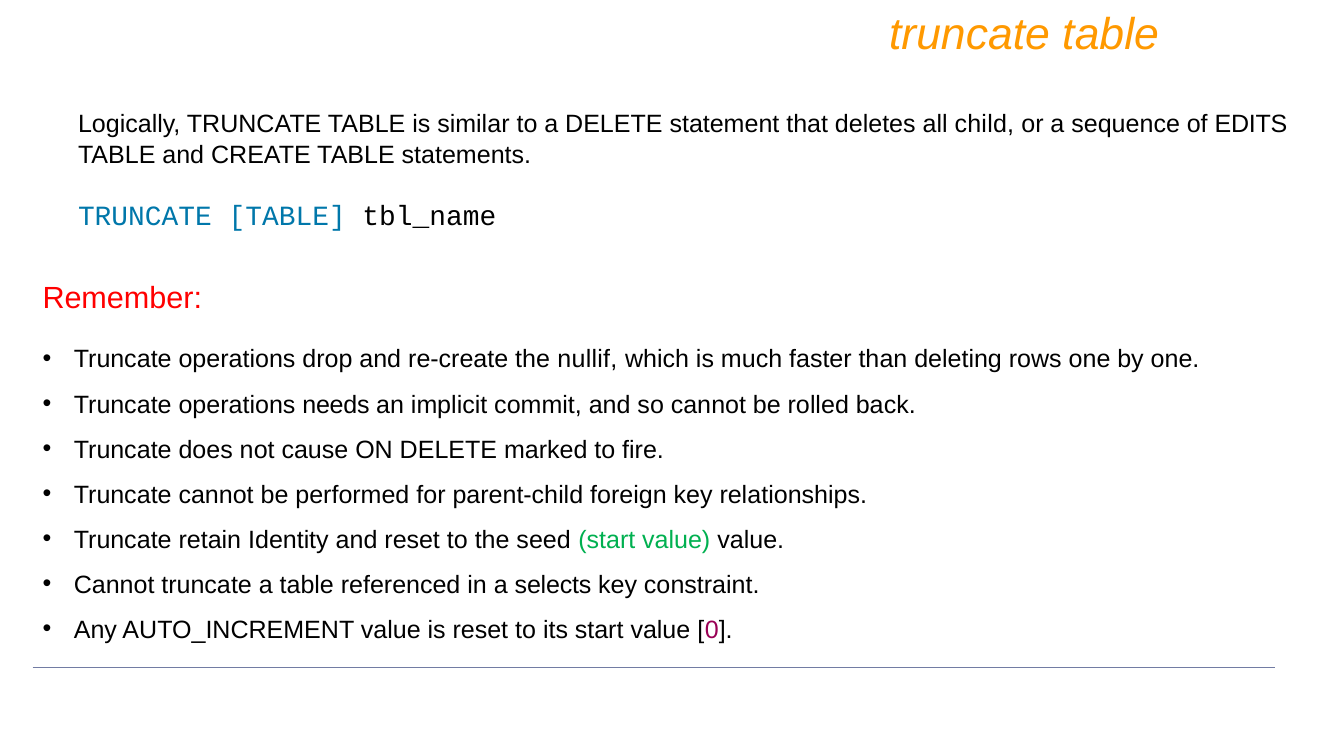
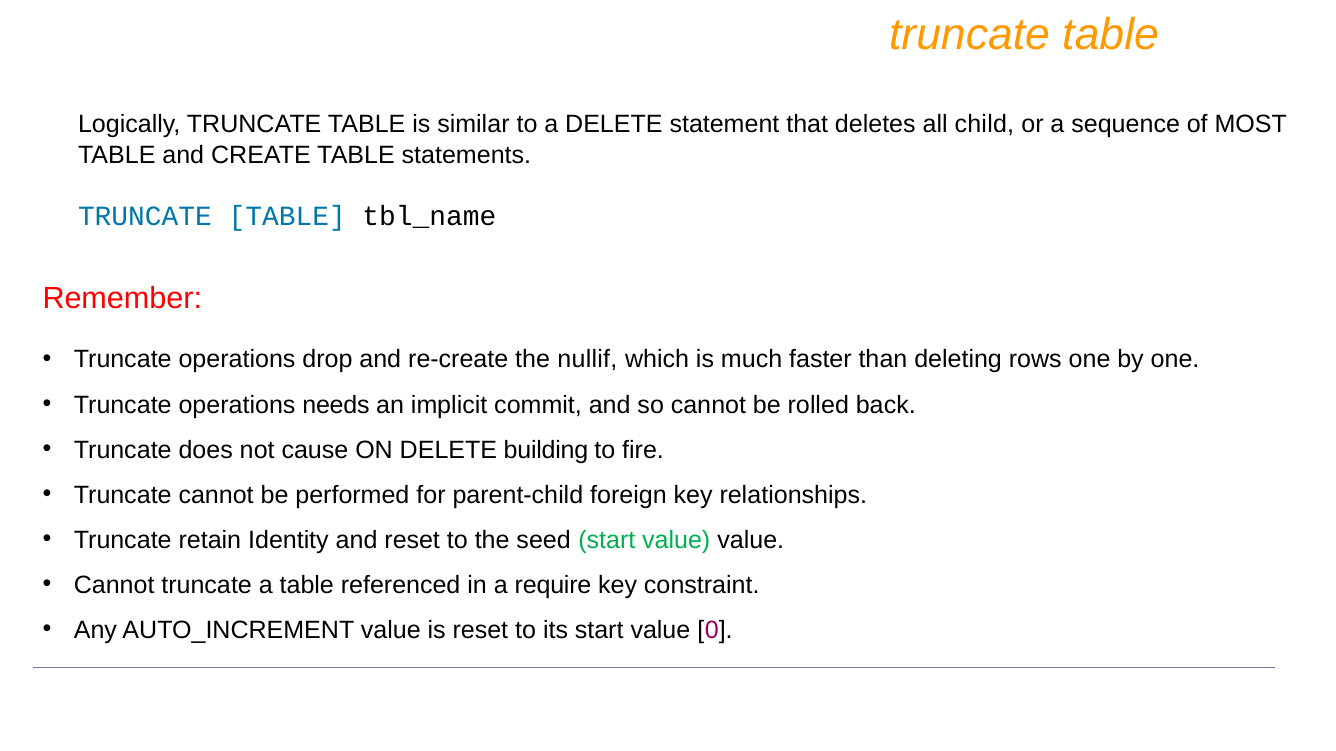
EDITS: EDITS -> MOST
marked: marked -> building
selects: selects -> require
